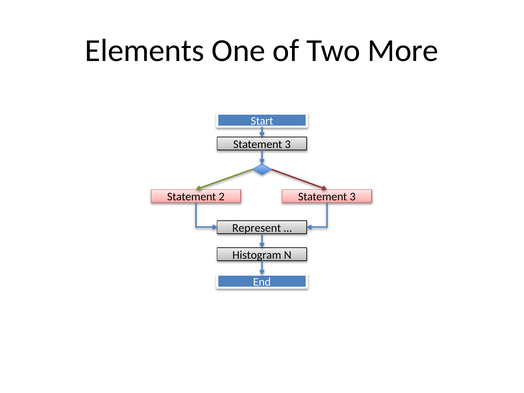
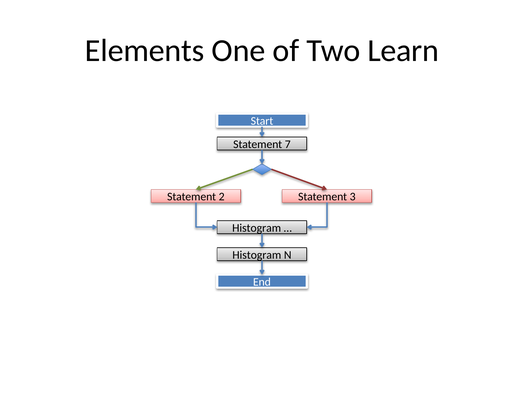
More: More -> Learn
3 at (288, 144): 3 -> 7
Represent at (257, 228): Represent -> Histogram
